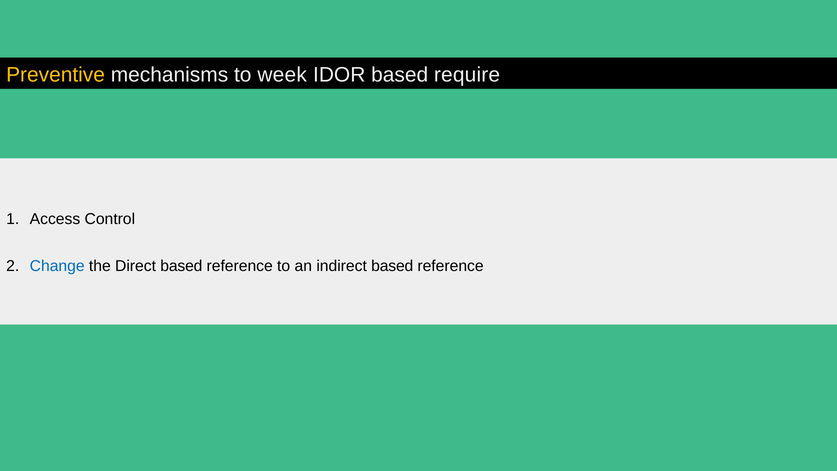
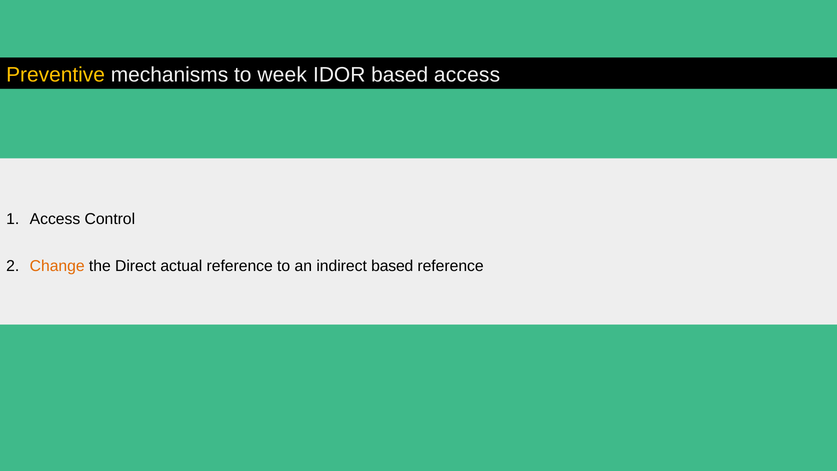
based require: require -> access
Change colour: blue -> orange
Direct based: based -> actual
